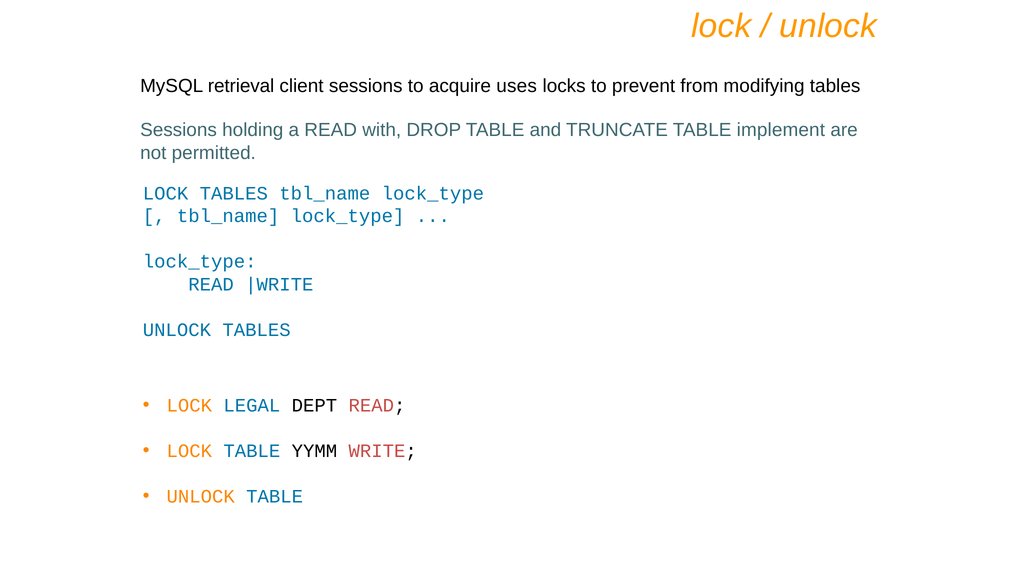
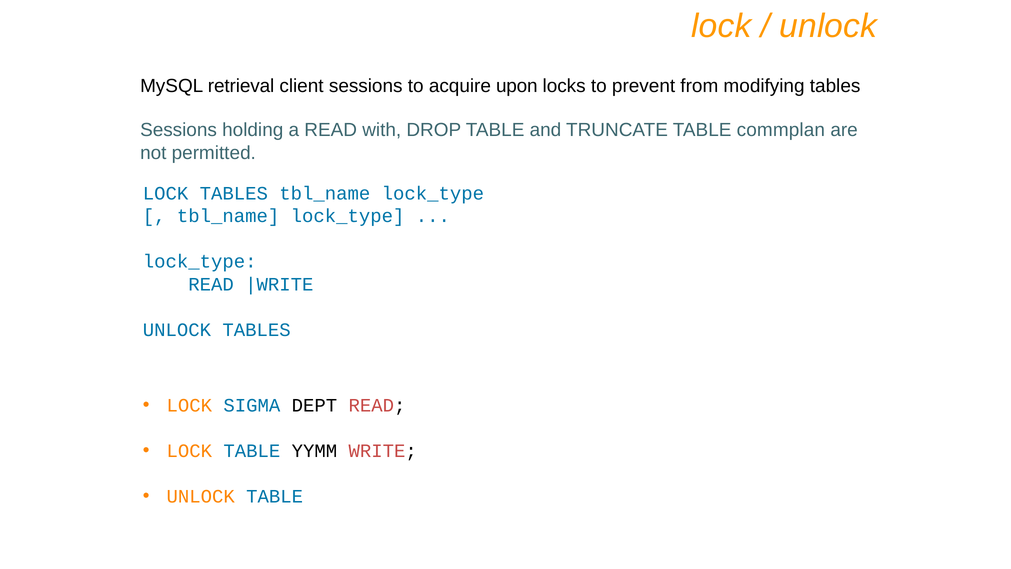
uses: uses -> upon
implement: implement -> commplan
LEGAL: LEGAL -> SIGMA
